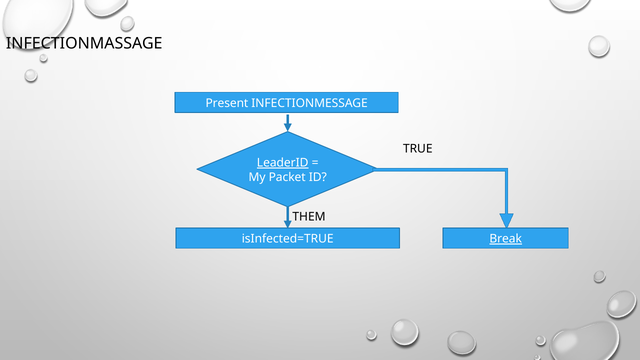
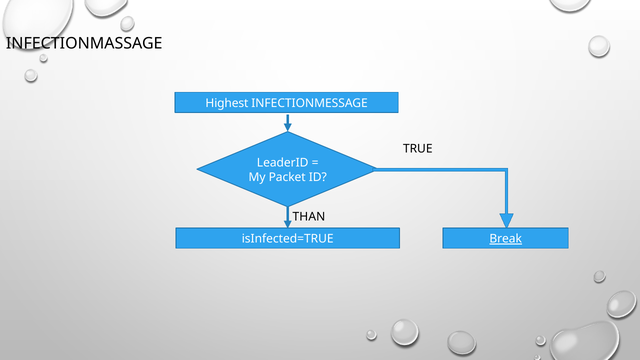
Present: Present -> Highest
LeaderID underline: present -> none
THEM: THEM -> THAN
